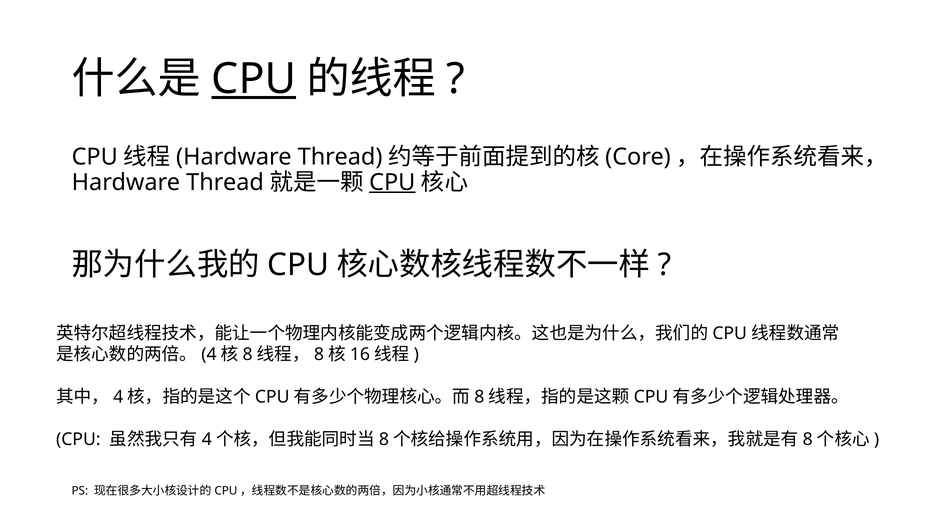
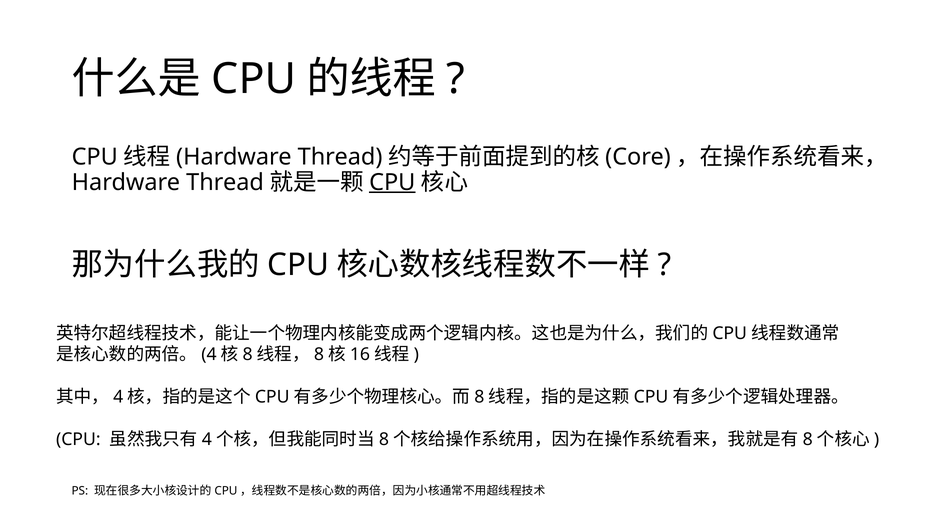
CPU at (254, 79) underline: present -> none
